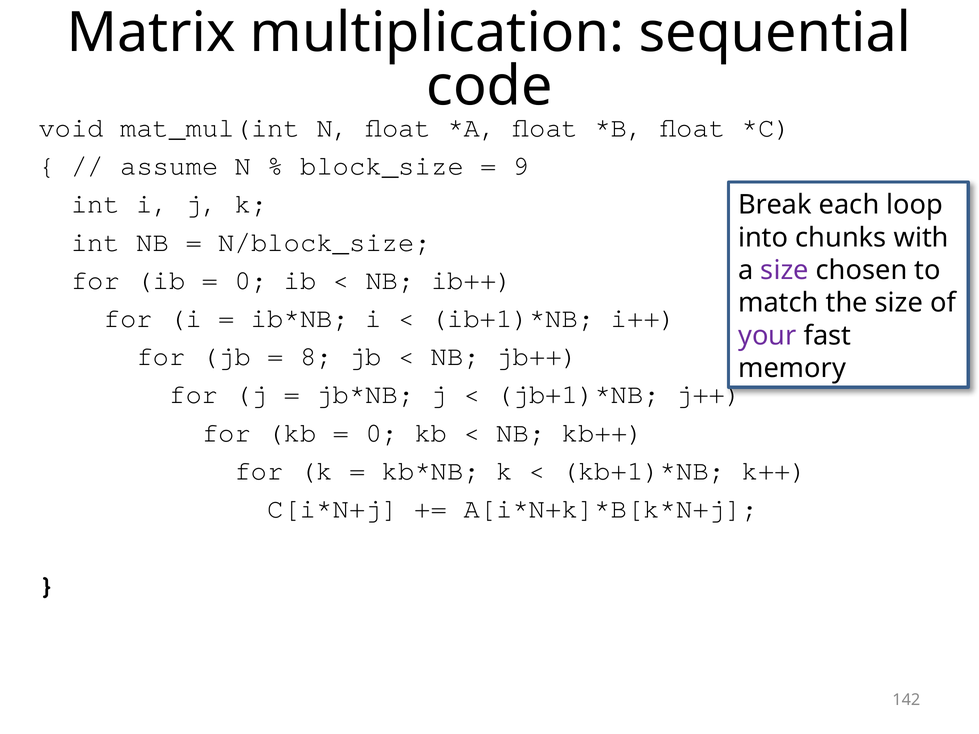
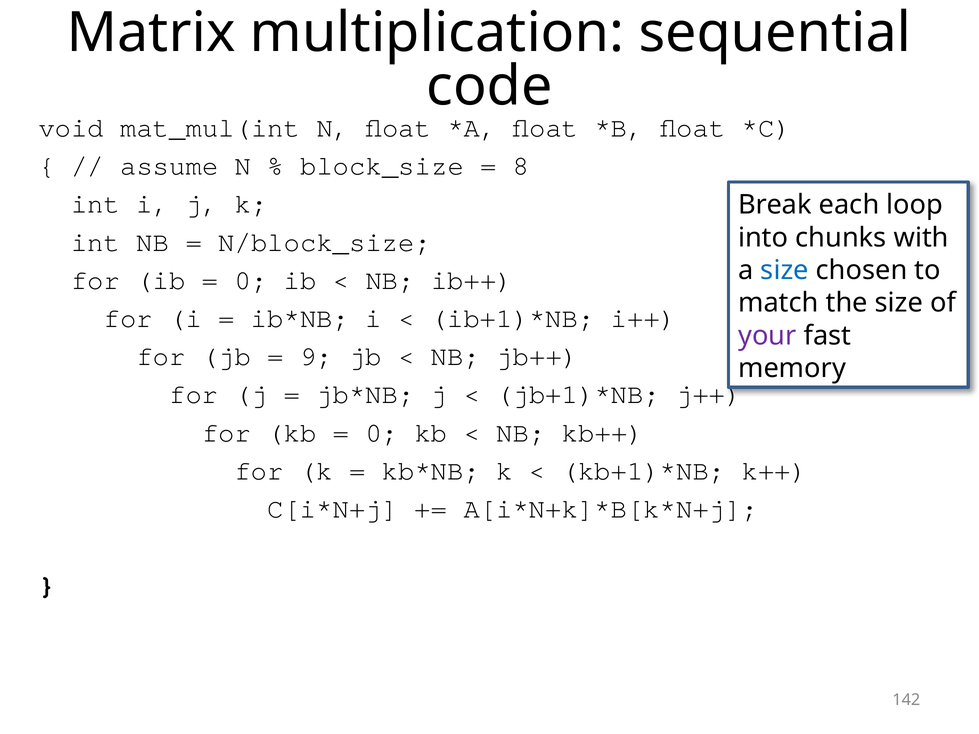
9: 9 -> 8
size at (785, 270) colour: purple -> blue
8: 8 -> 9
